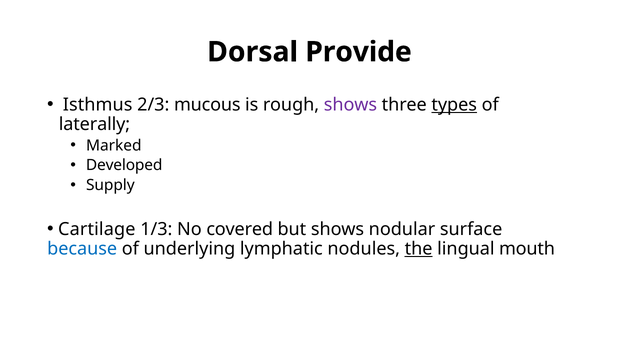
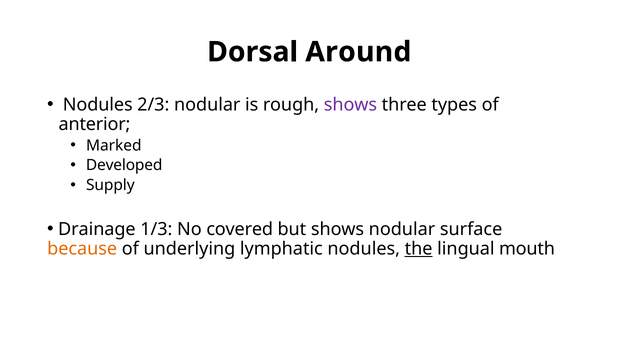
Provide: Provide -> Around
Isthmus at (98, 105): Isthmus -> Nodules
2/3 mucous: mucous -> nodular
types underline: present -> none
laterally: laterally -> anterior
Cartilage: Cartilage -> Drainage
because colour: blue -> orange
